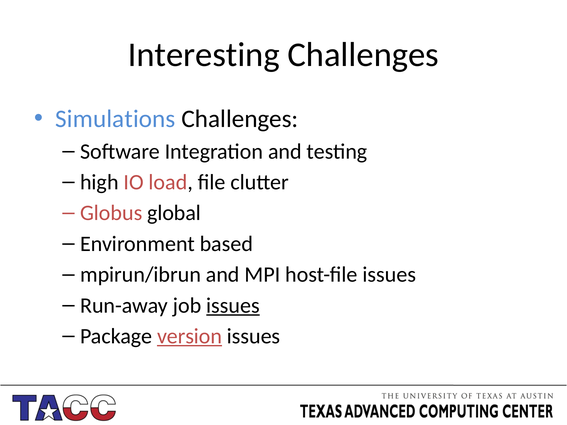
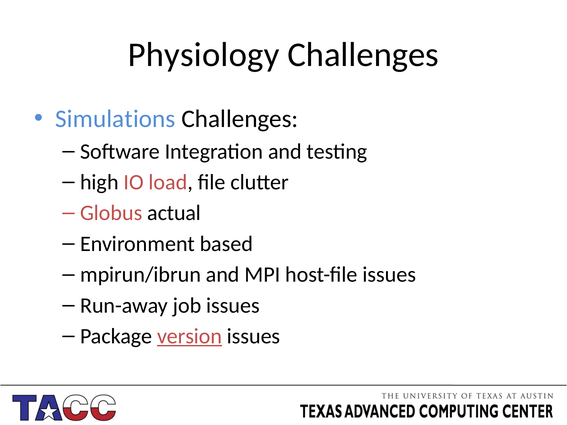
Interesting: Interesting -> Physiology
global: global -> actual
issues at (233, 306) underline: present -> none
